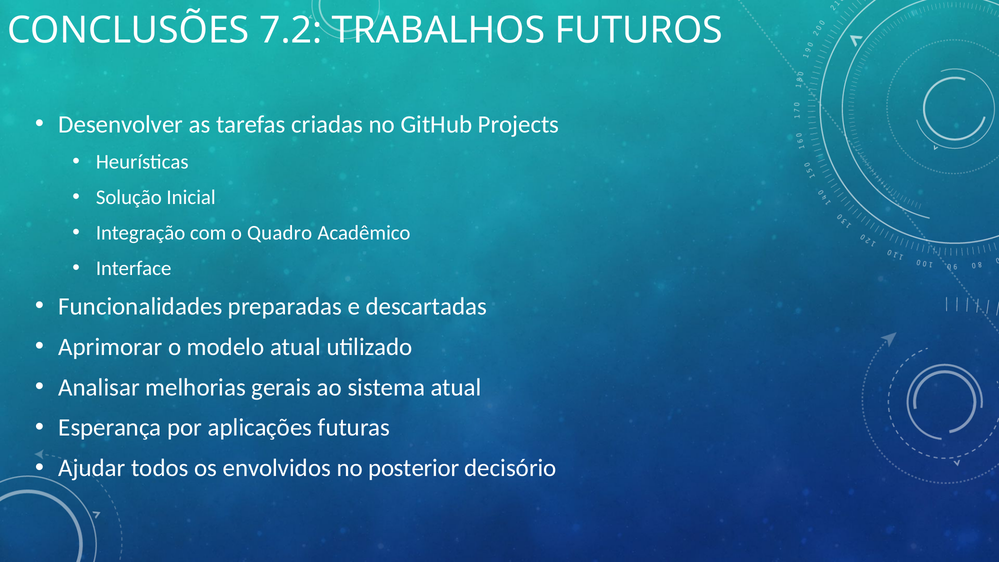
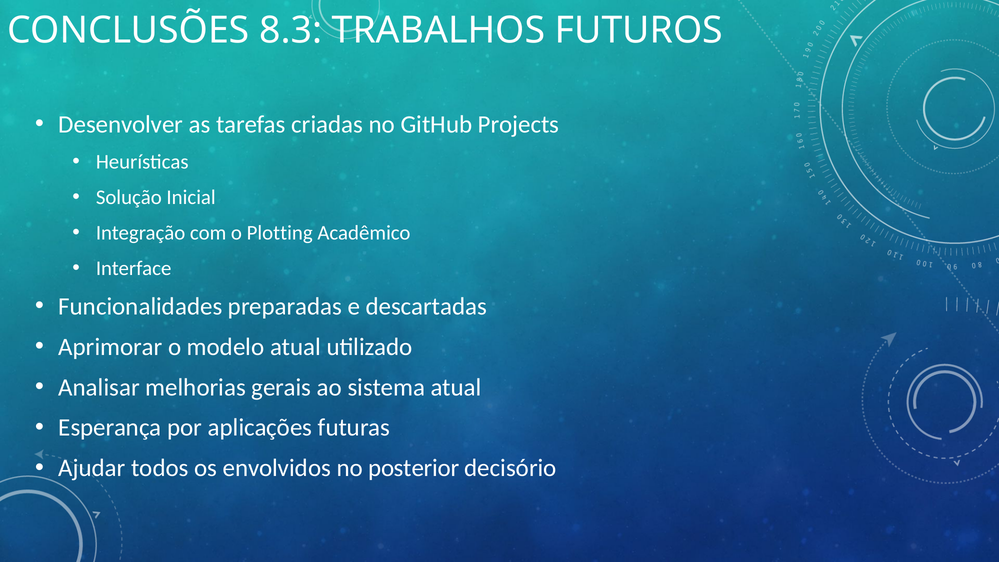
7.2: 7.2 -> 8.3
Quadro: Quadro -> Plotting
